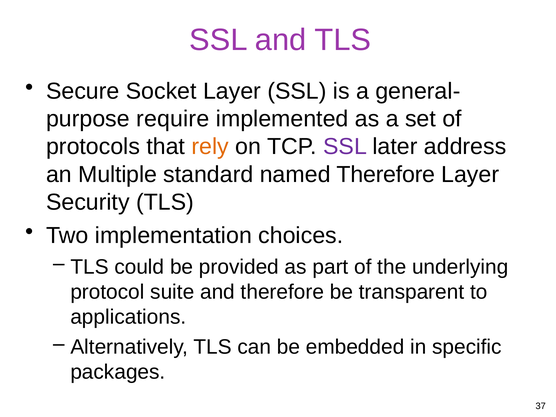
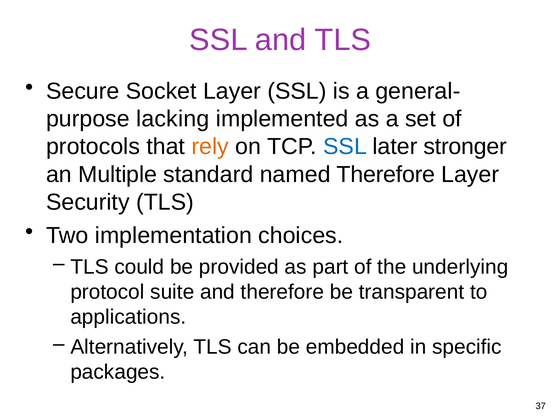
require: require -> lacking
SSL at (345, 147) colour: purple -> blue
address: address -> stronger
